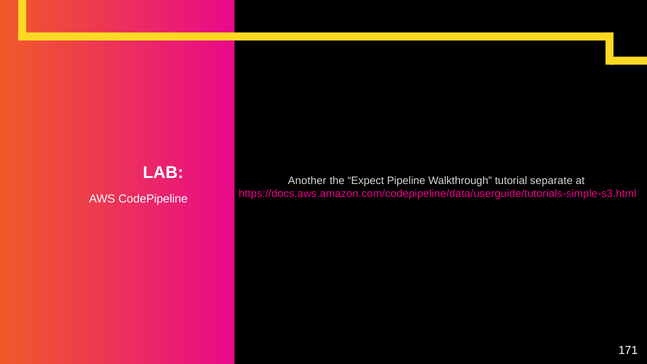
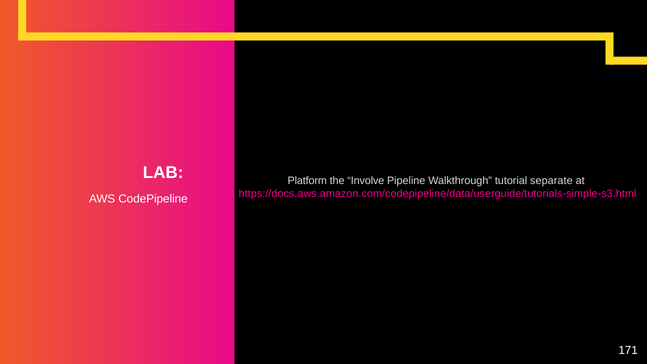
Another: Another -> Platform
Expect: Expect -> Involve
